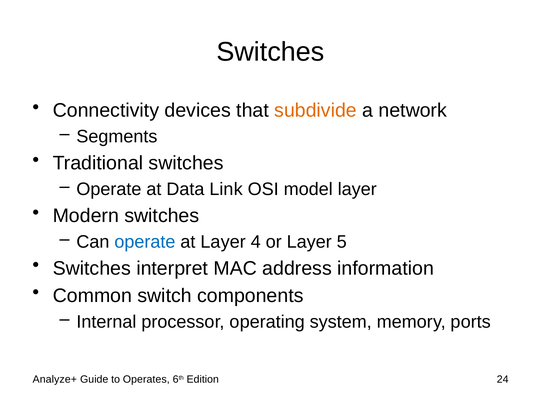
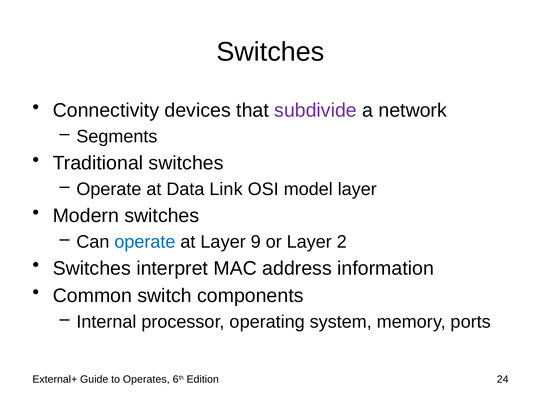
subdivide colour: orange -> purple
4: 4 -> 9
5: 5 -> 2
Analyze+: Analyze+ -> External+
